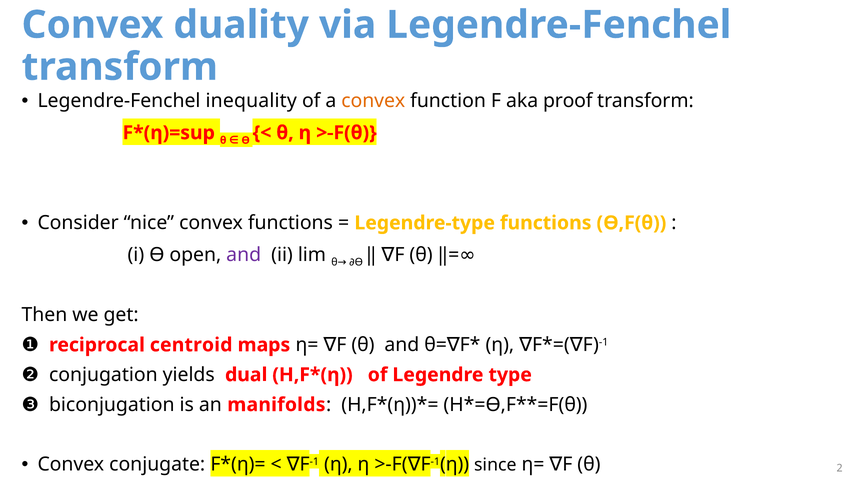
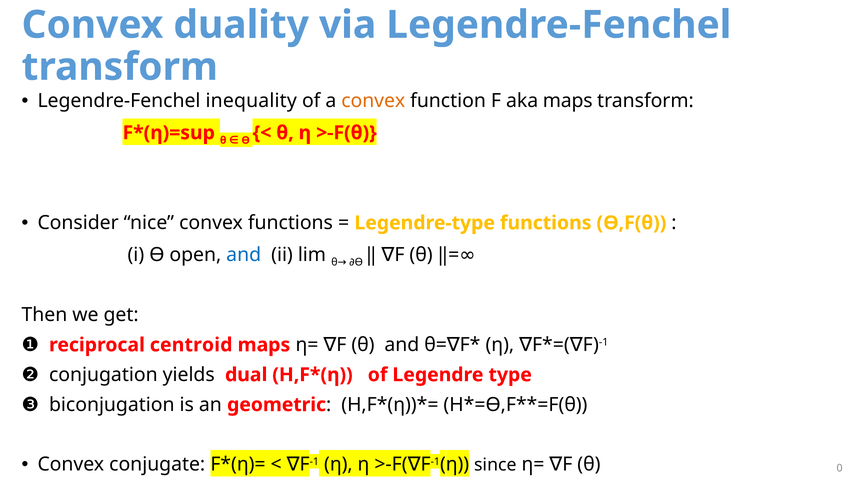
aka proof: proof -> maps
and at (244, 255) colour: purple -> blue
manifolds: manifolds -> geometric
2: 2 -> 0
